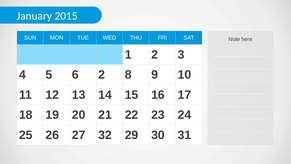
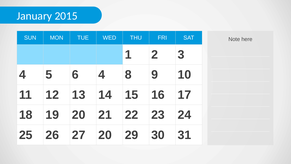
6 2: 2 -> 4
27 32: 32 -> 20
